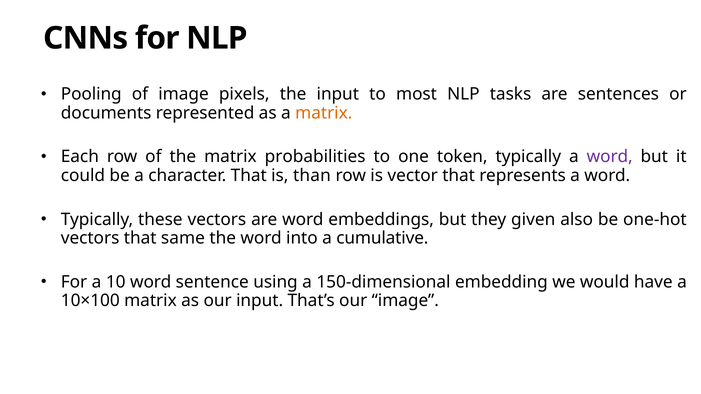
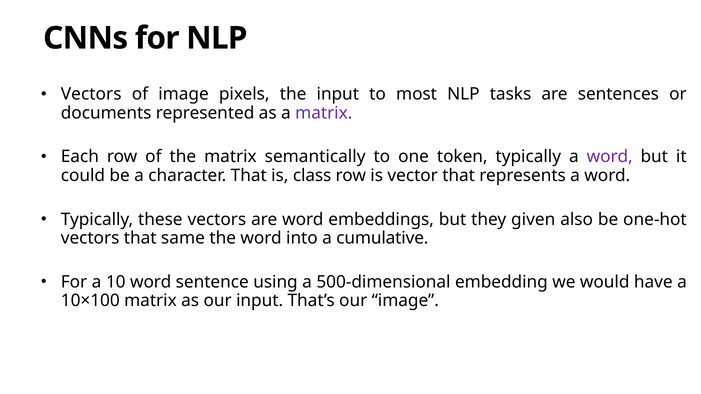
Pooling at (91, 94): Pooling -> Vectors
matrix at (324, 113) colour: orange -> purple
probabilities: probabilities -> semantically
than: than -> class
150-dimensional: 150-dimensional -> 500-dimensional
